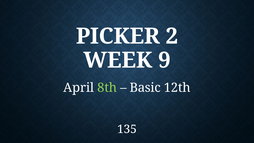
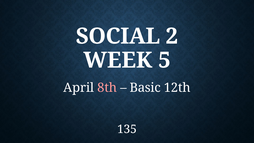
PICKER: PICKER -> SOCIAL
9: 9 -> 5
8th colour: light green -> pink
